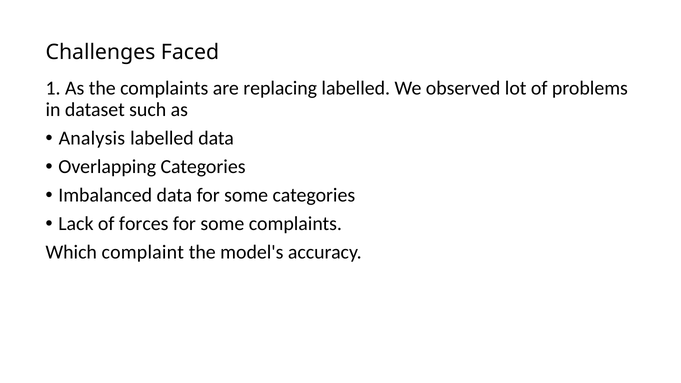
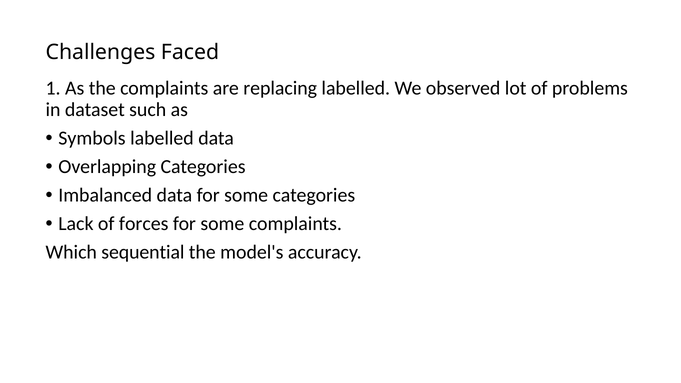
Analysis: Analysis -> Symbols
complaint: complaint -> sequential
